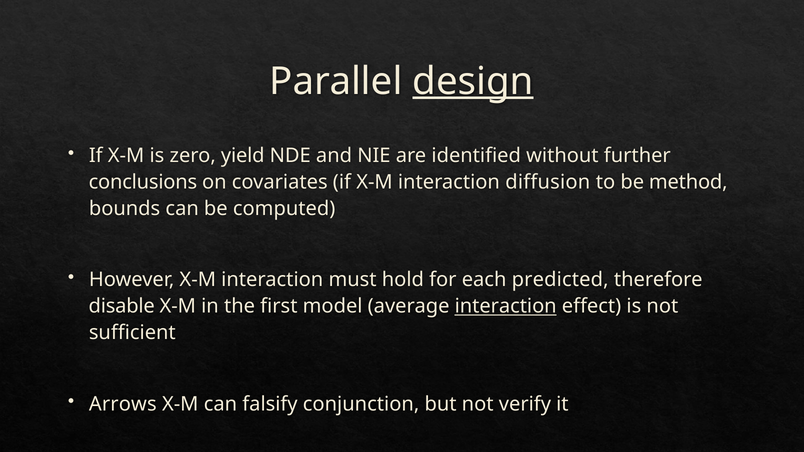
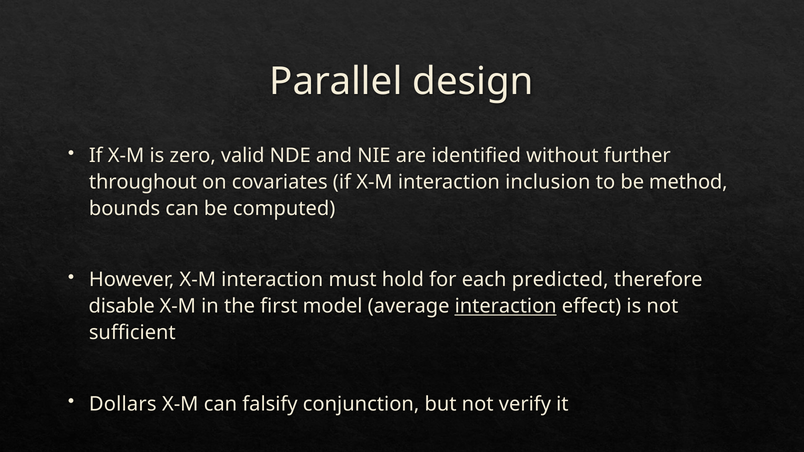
design underline: present -> none
yield: yield -> valid
conclusions: conclusions -> throughout
diffusion: diffusion -> inclusion
Arrows: Arrows -> Dollars
